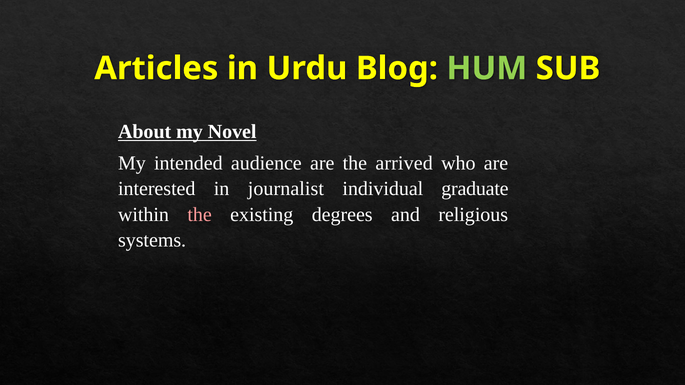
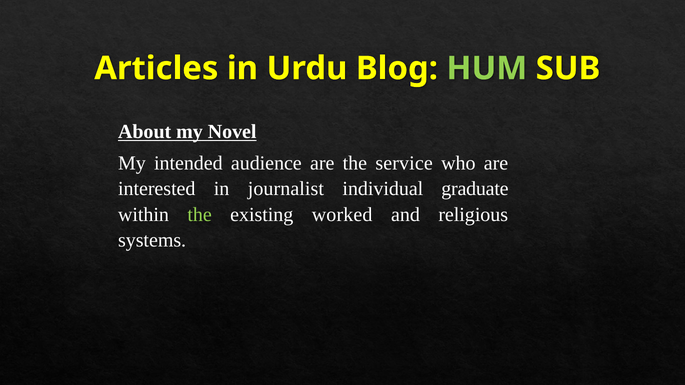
arrived: arrived -> service
the at (200, 215) colour: pink -> light green
degrees: degrees -> worked
